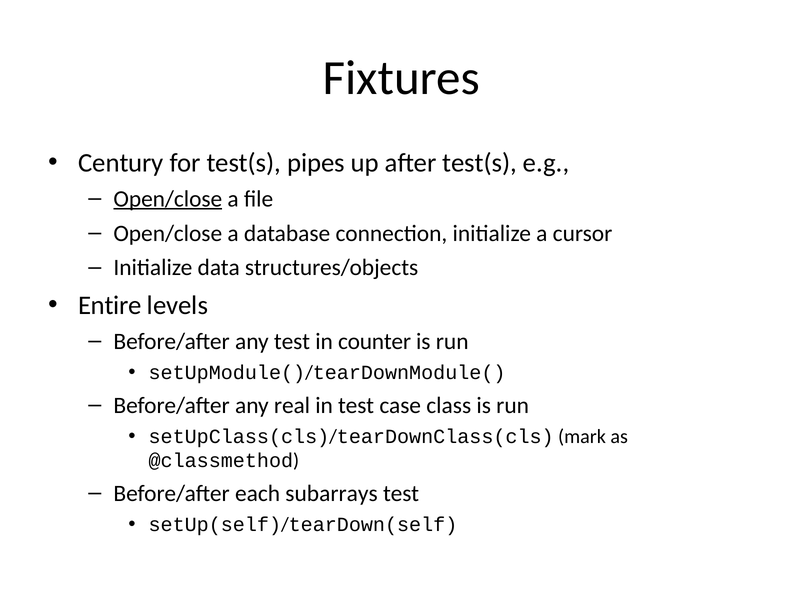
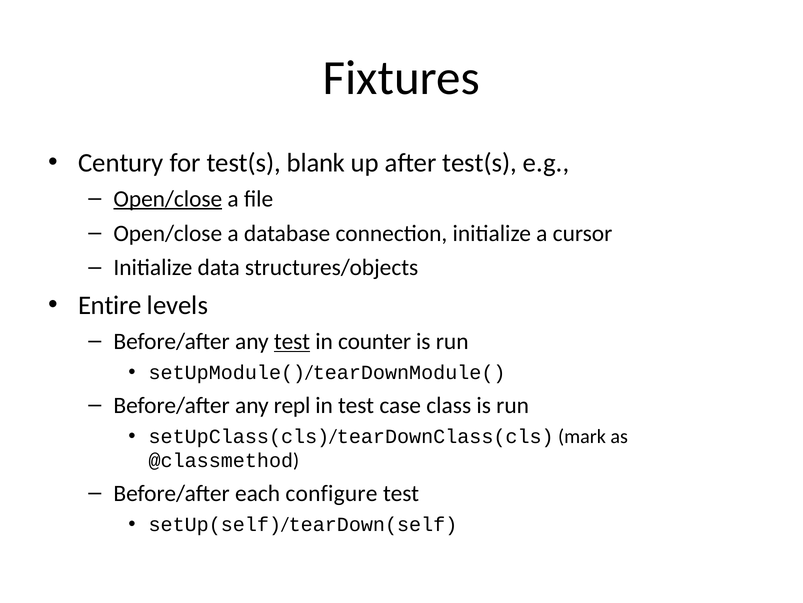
pipes: pipes -> blank
test at (292, 341) underline: none -> present
real: real -> repl
subarrays: subarrays -> configure
